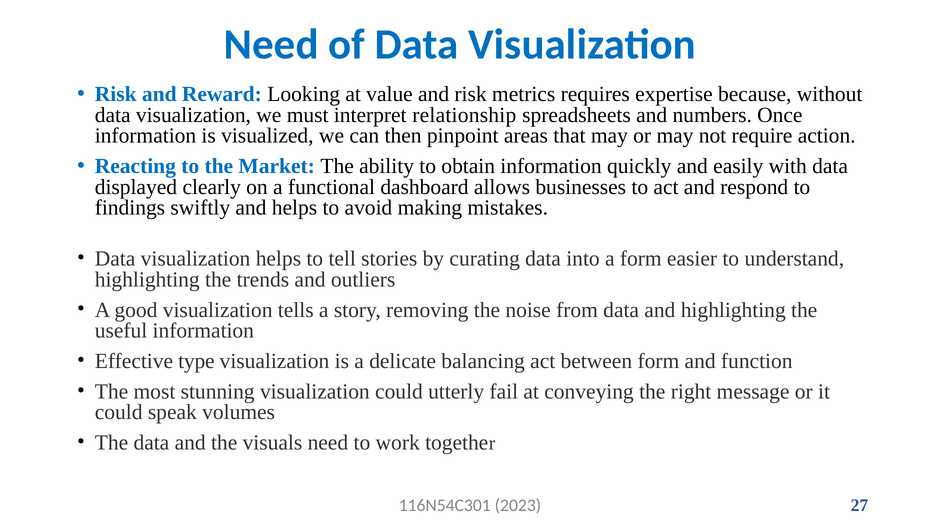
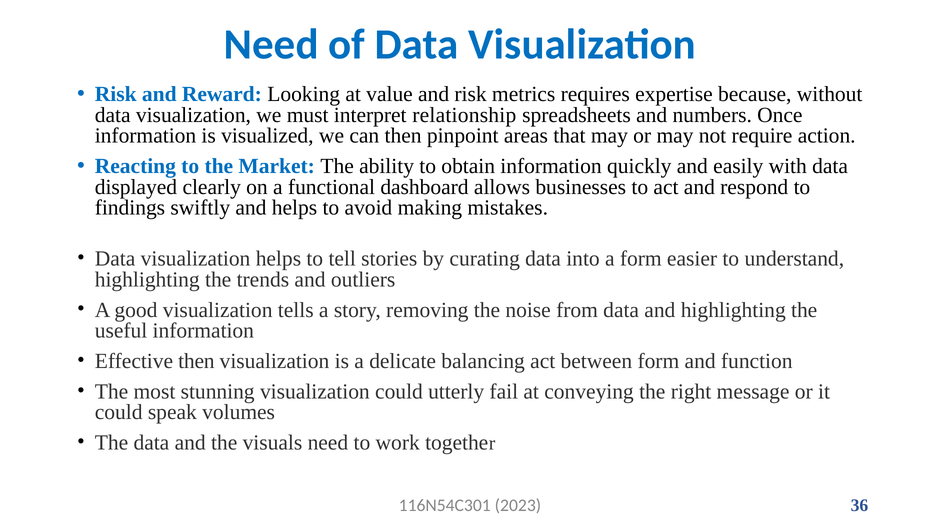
Effective type: type -> then
27: 27 -> 36
